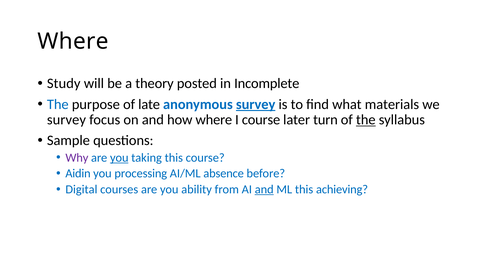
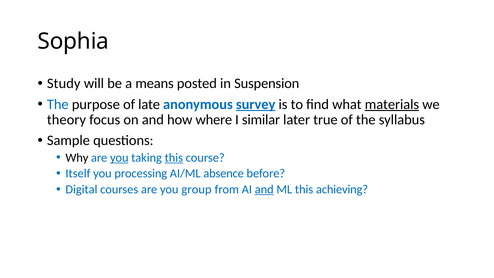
Where at (73, 41): Where -> Sophia
theory: theory -> means
Incomplete: Incomplete -> Suspension
materials underline: none -> present
survey at (66, 120): survey -> theory
I course: course -> similar
turn: turn -> true
the at (366, 120) underline: present -> none
Why colour: purple -> black
this at (174, 158) underline: none -> present
Aidin: Aidin -> Itself
ability: ability -> group
